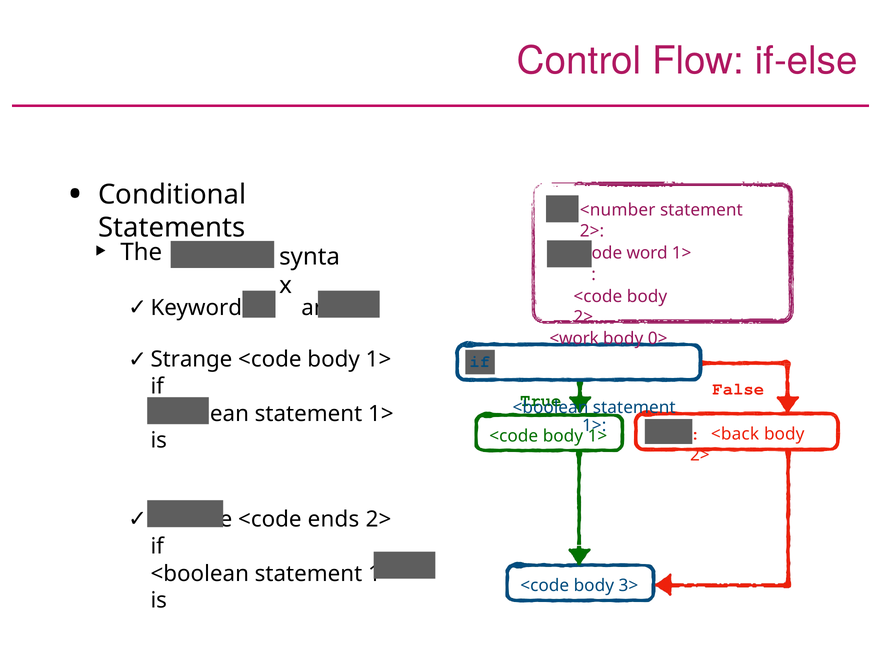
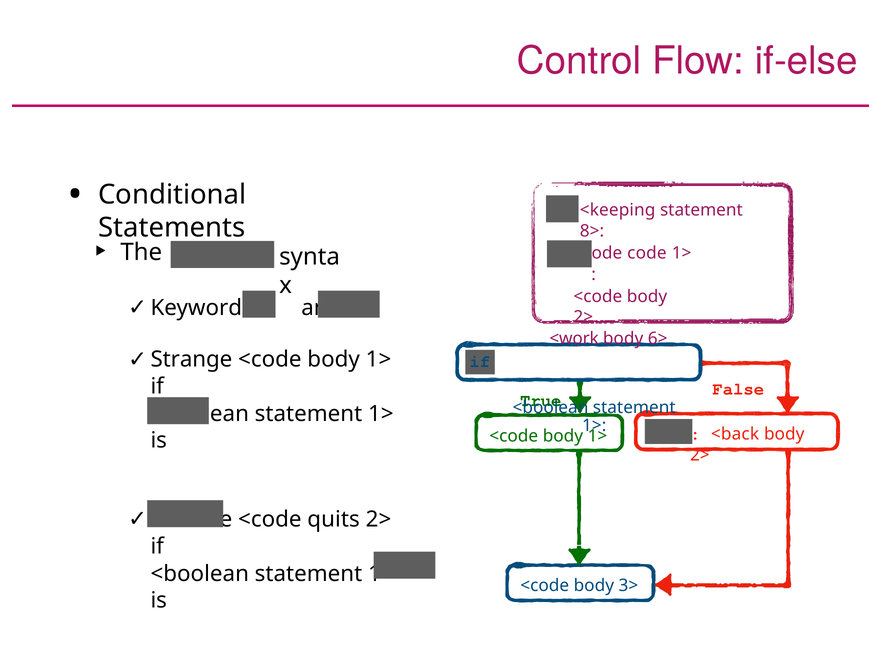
<number: <number -> <keeping
2> at (592, 231): 2> -> 8>
word: word -> code
0>: 0> -> 6>
ends: ends -> quits
